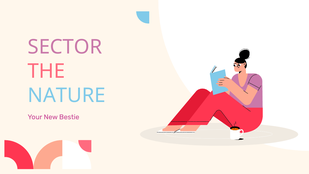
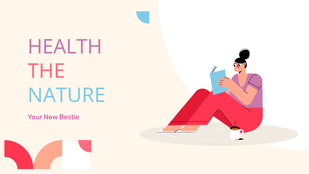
SECTOR: SECTOR -> HEALTH
